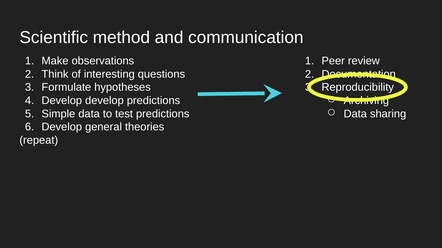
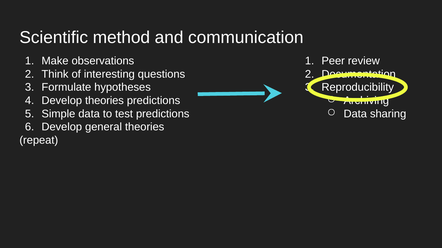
Develop develop: develop -> theories
